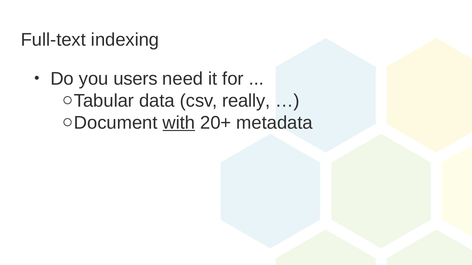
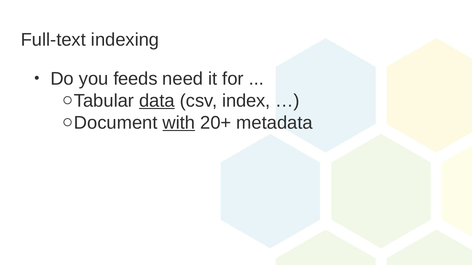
users: users -> feeds
data underline: none -> present
really: really -> index
